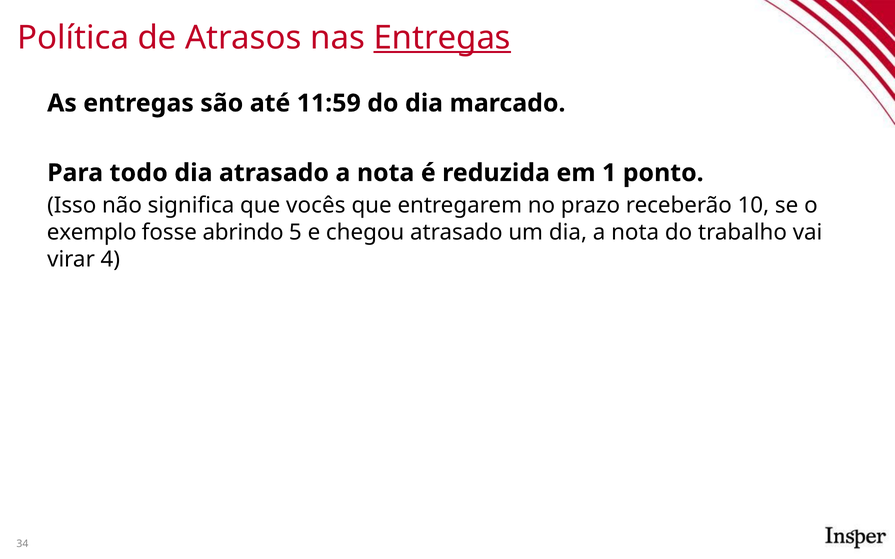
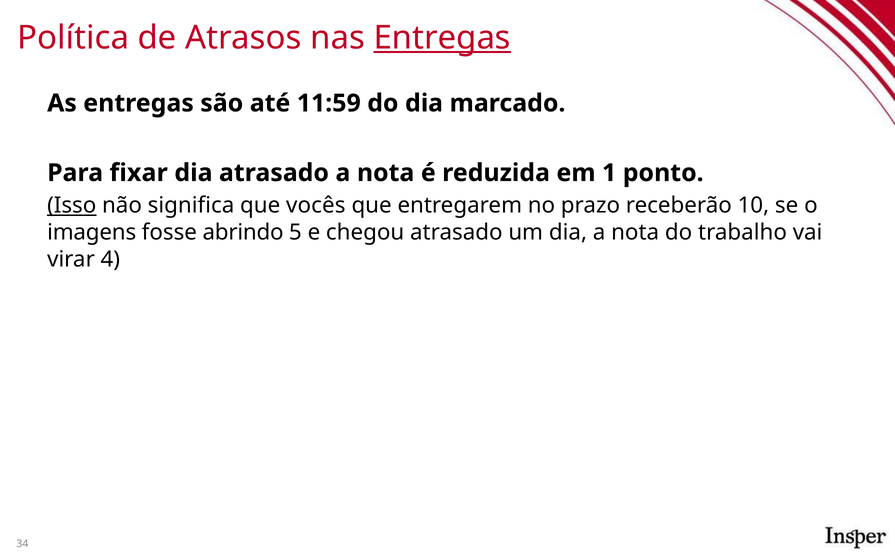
todo: todo -> fixar
Isso underline: none -> present
exemplo: exemplo -> imagens
